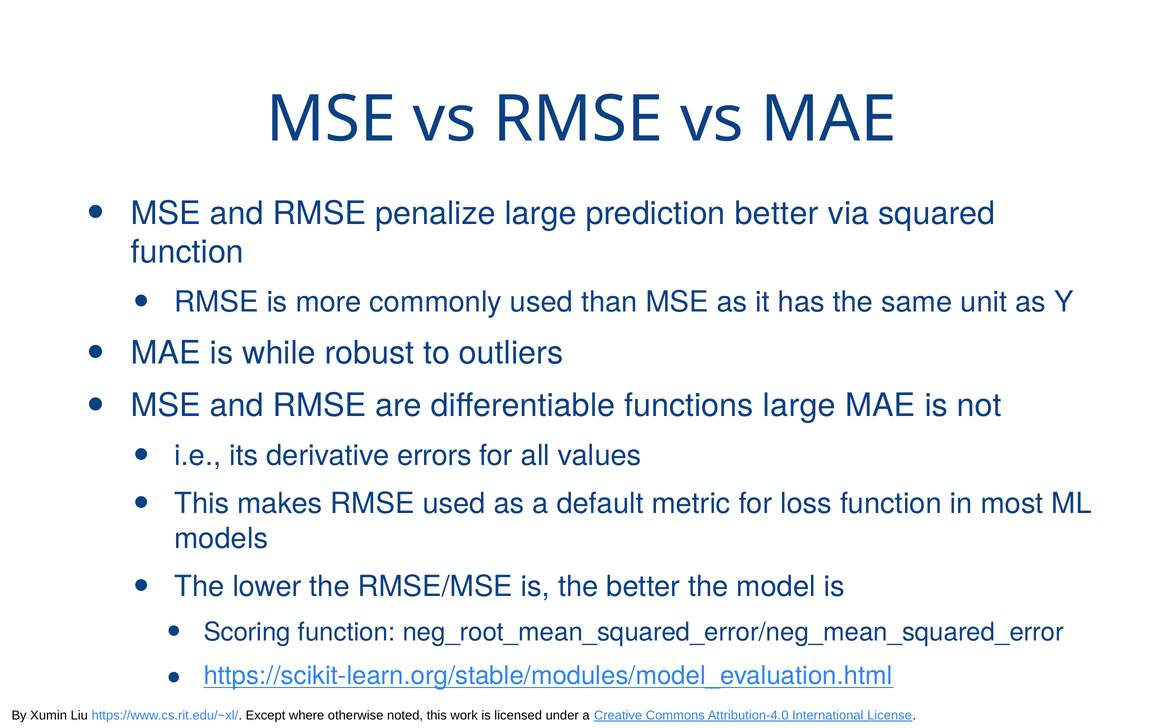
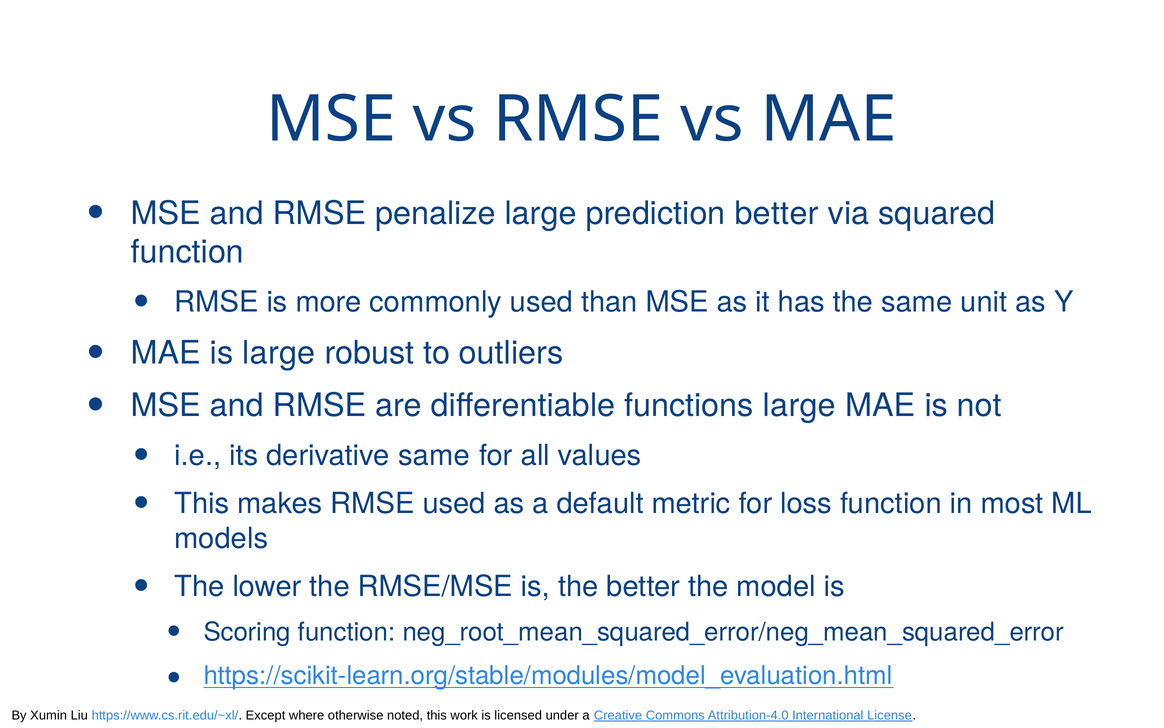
is while: while -> large
derivative errors: errors -> same
